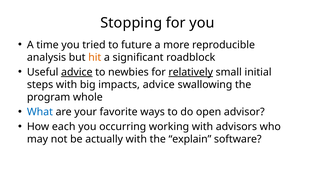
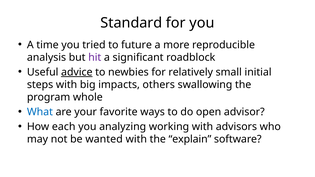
Stopping: Stopping -> Standard
hit colour: orange -> purple
relatively underline: present -> none
impacts advice: advice -> others
occurring: occurring -> analyzing
actually: actually -> wanted
